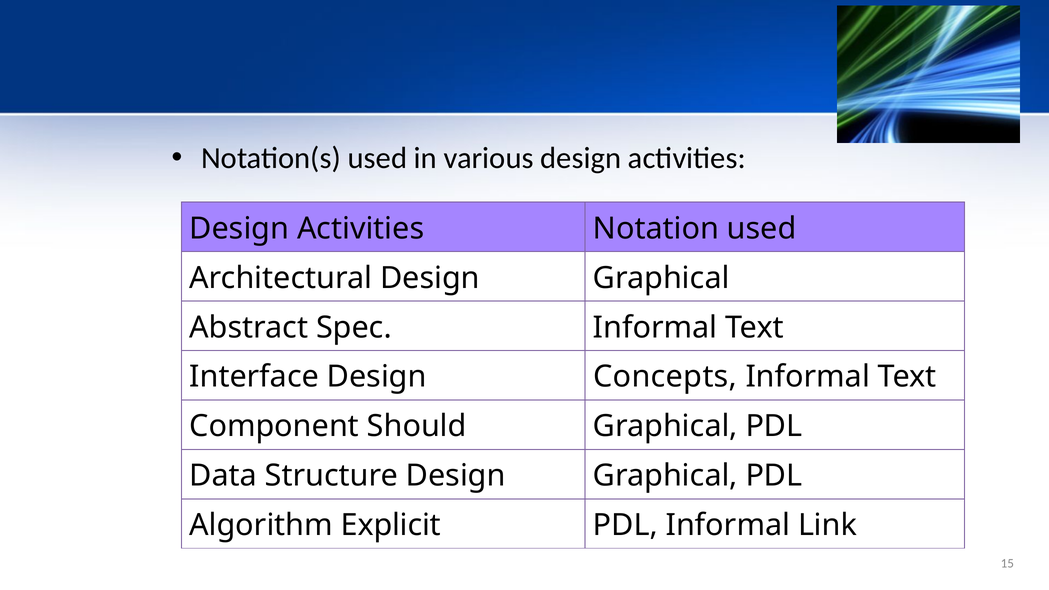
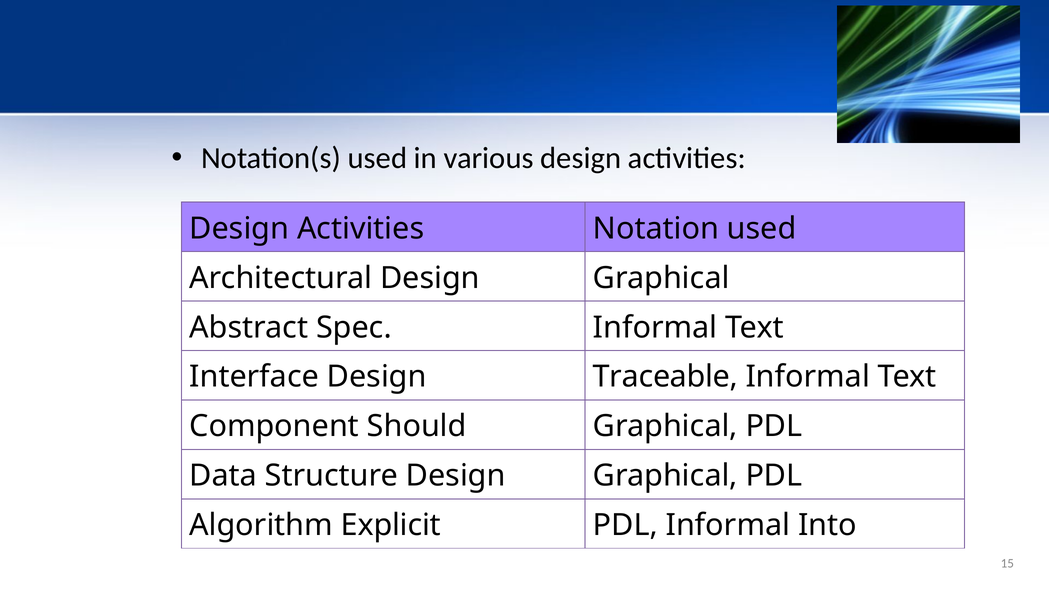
Concepts: Concepts -> Traceable
Link: Link -> Into
